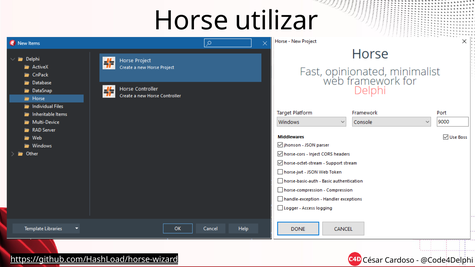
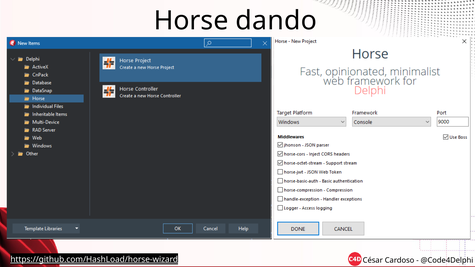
utilizar: utilizar -> dando
